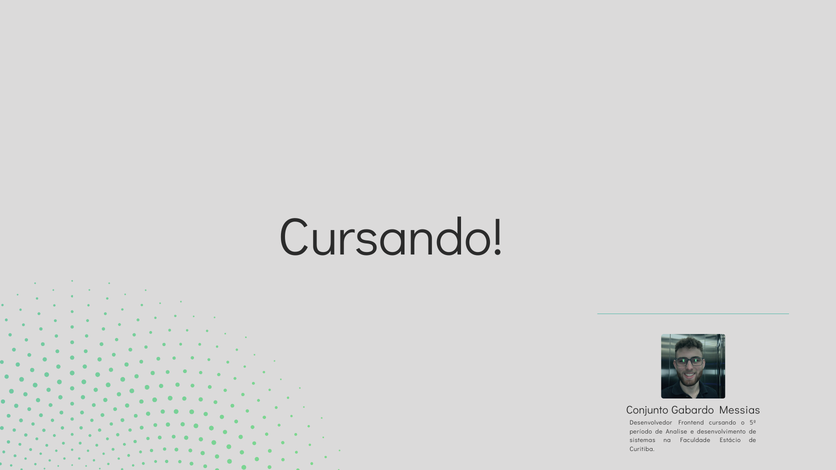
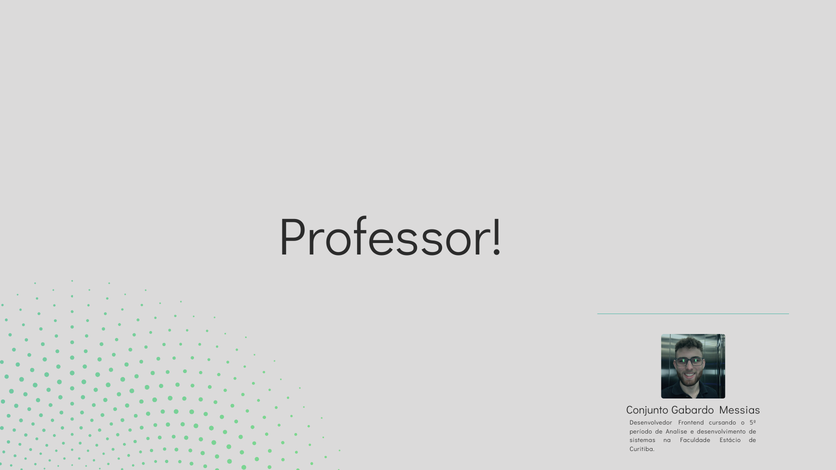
Cursando at (391, 237): Cursando -> Professor
